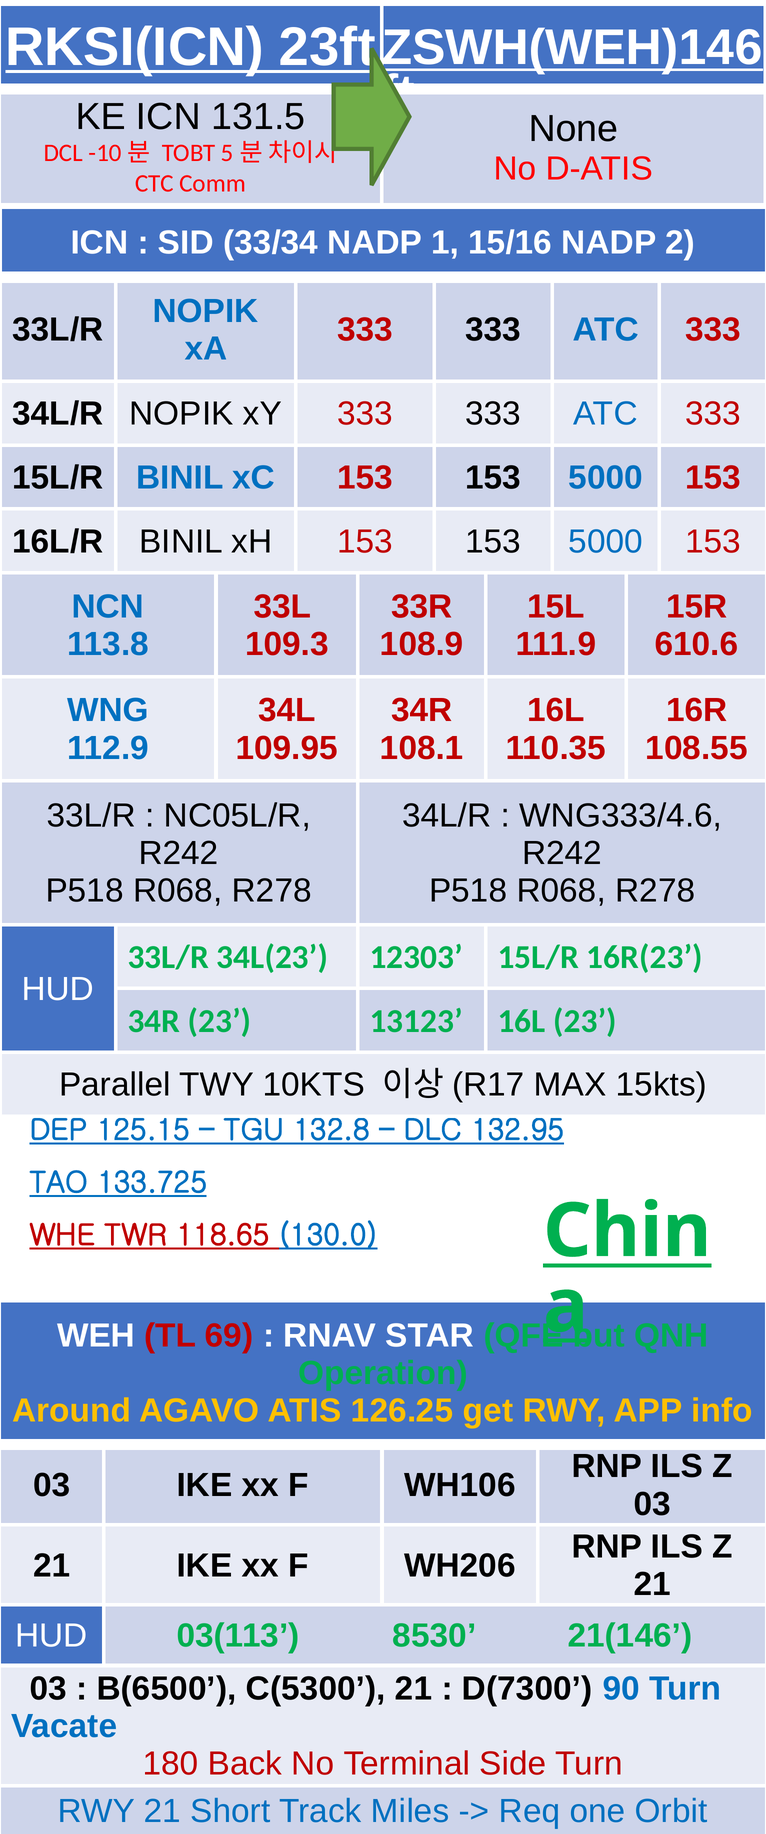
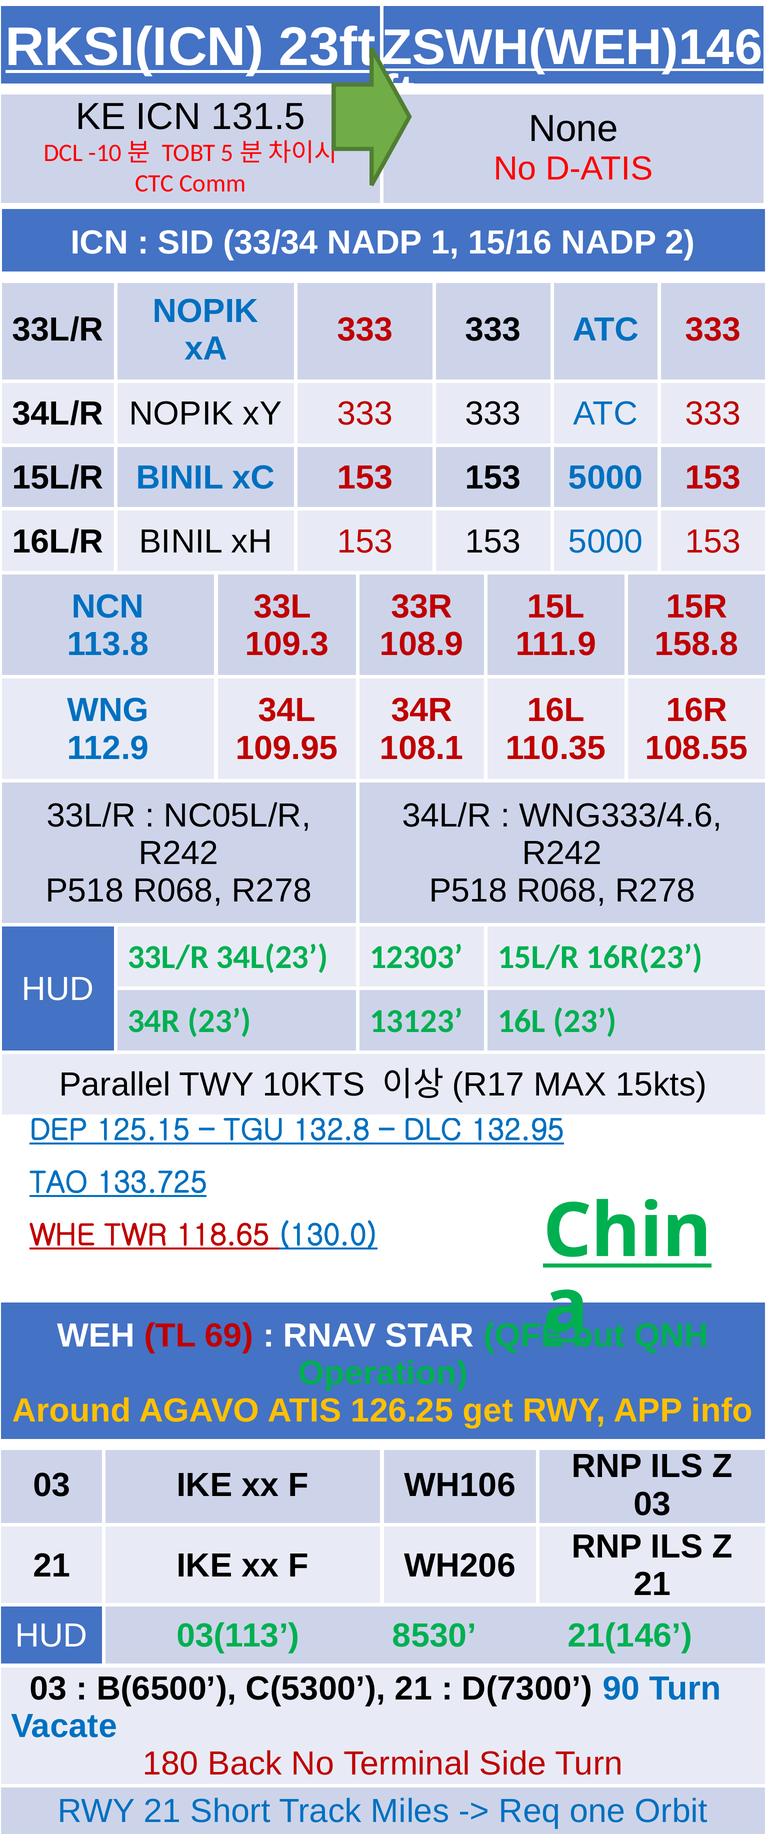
610.6: 610.6 -> 158.8
